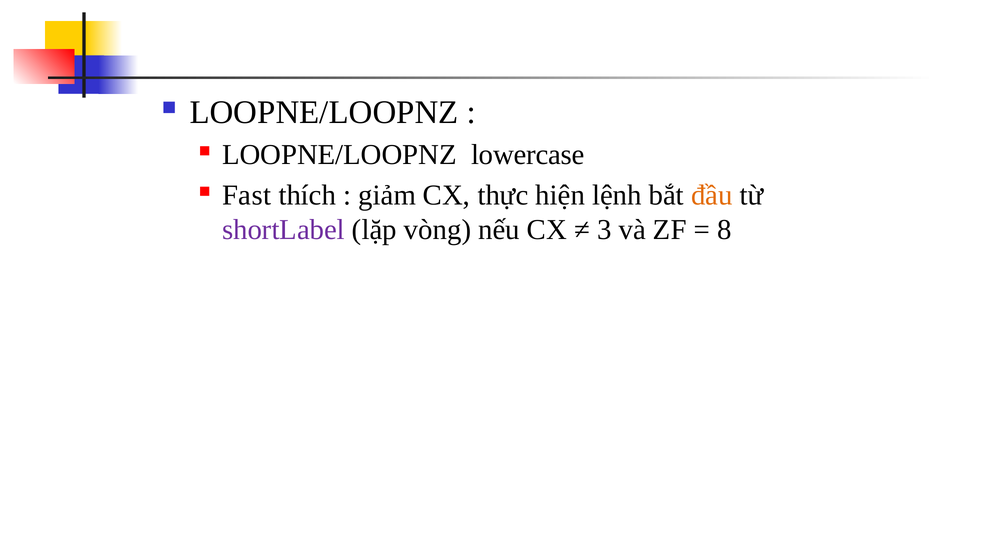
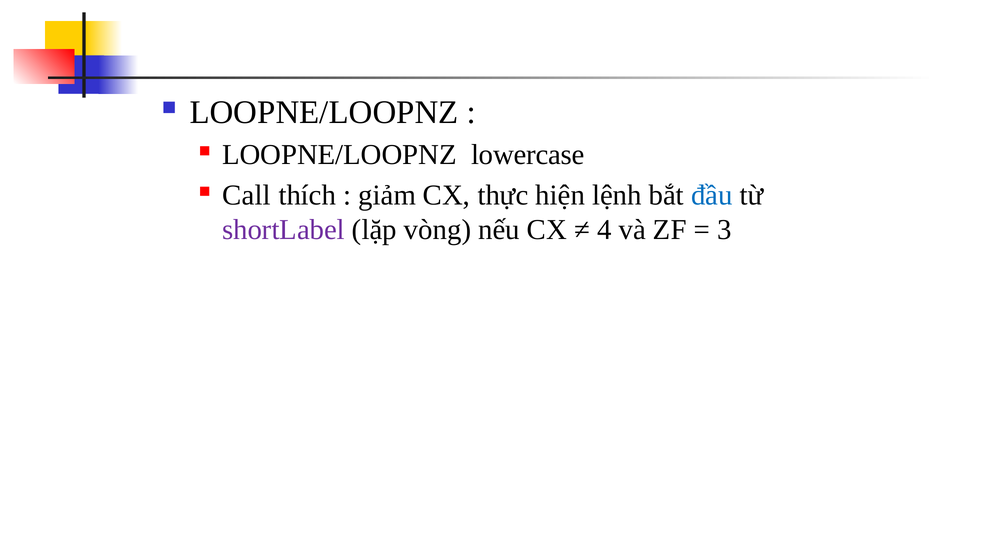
Fast: Fast -> Call
đầu colour: orange -> blue
3: 3 -> 4
8: 8 -> 3
